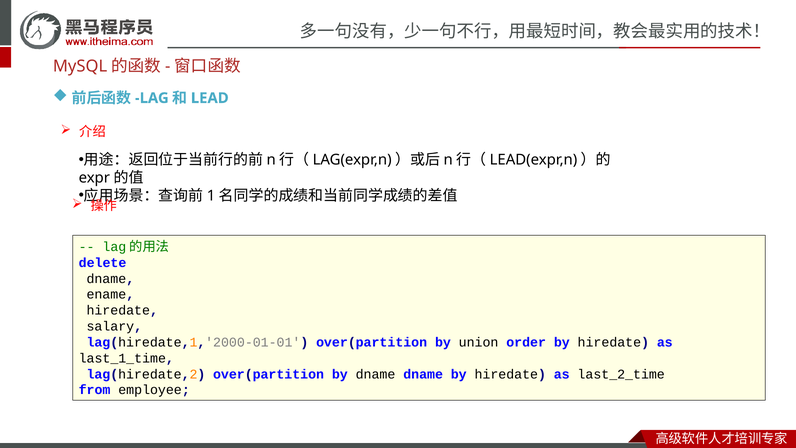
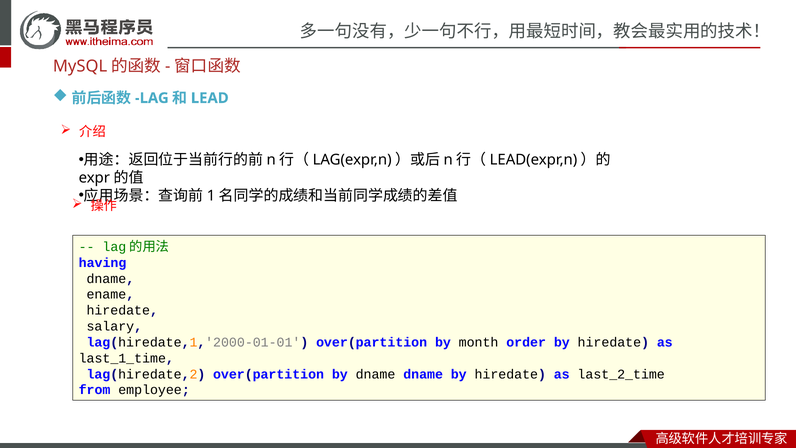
delete: delete -> having
union: union -> month
